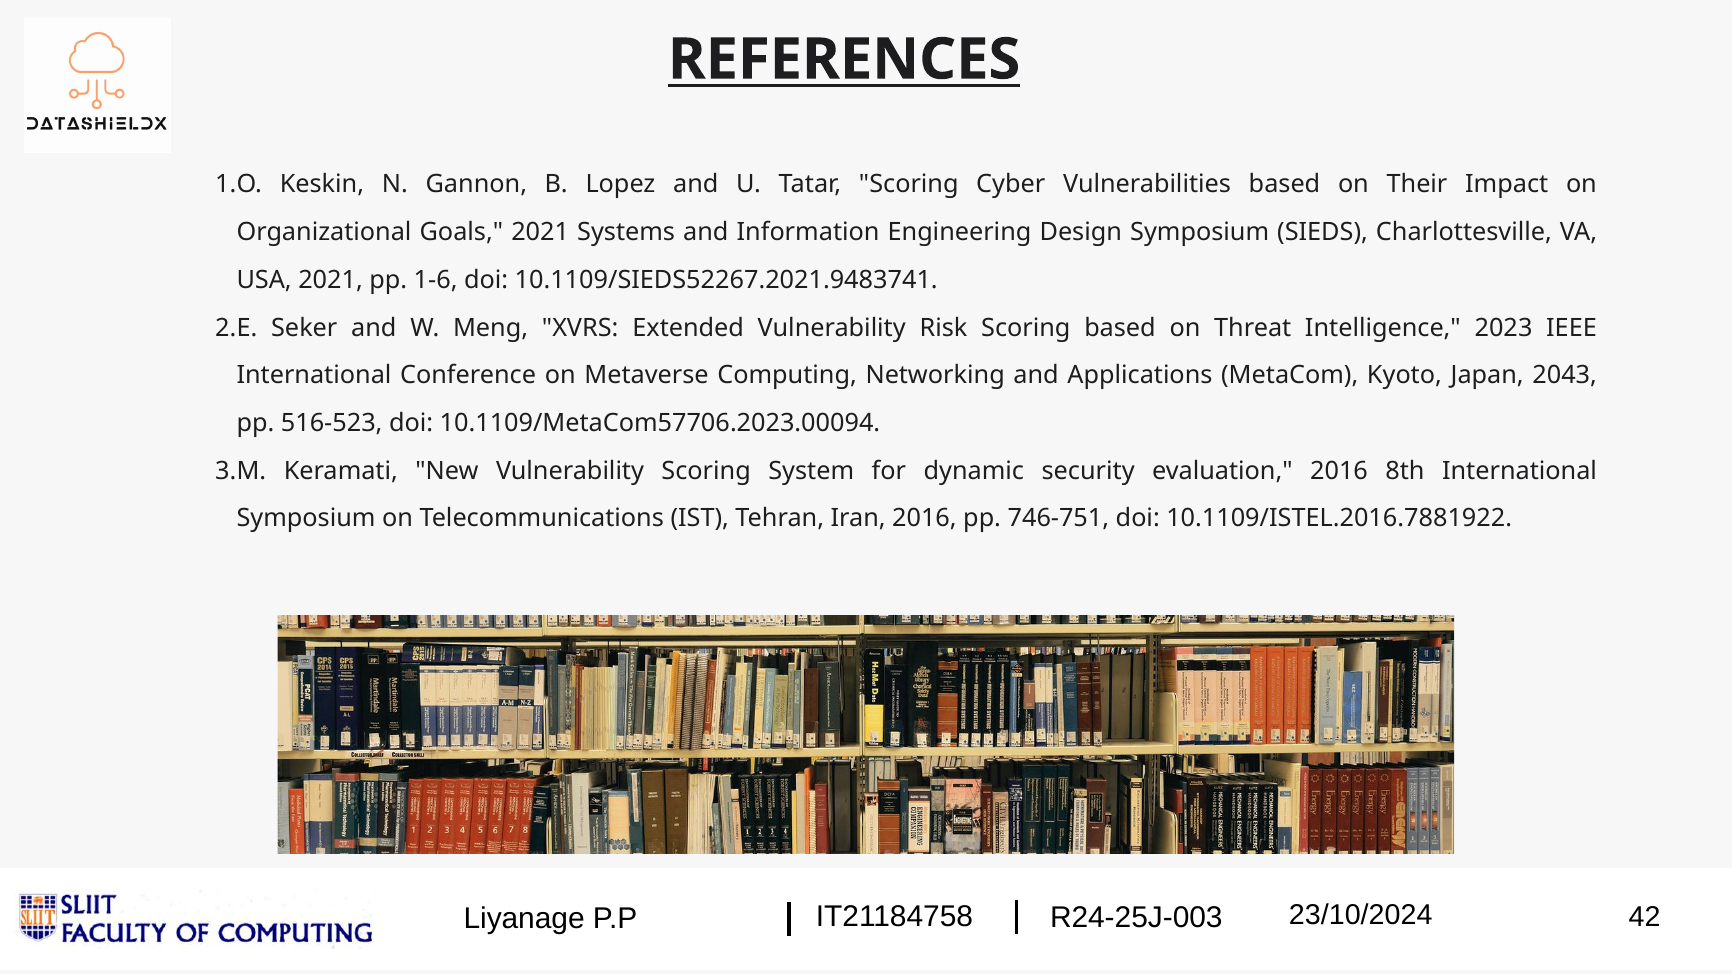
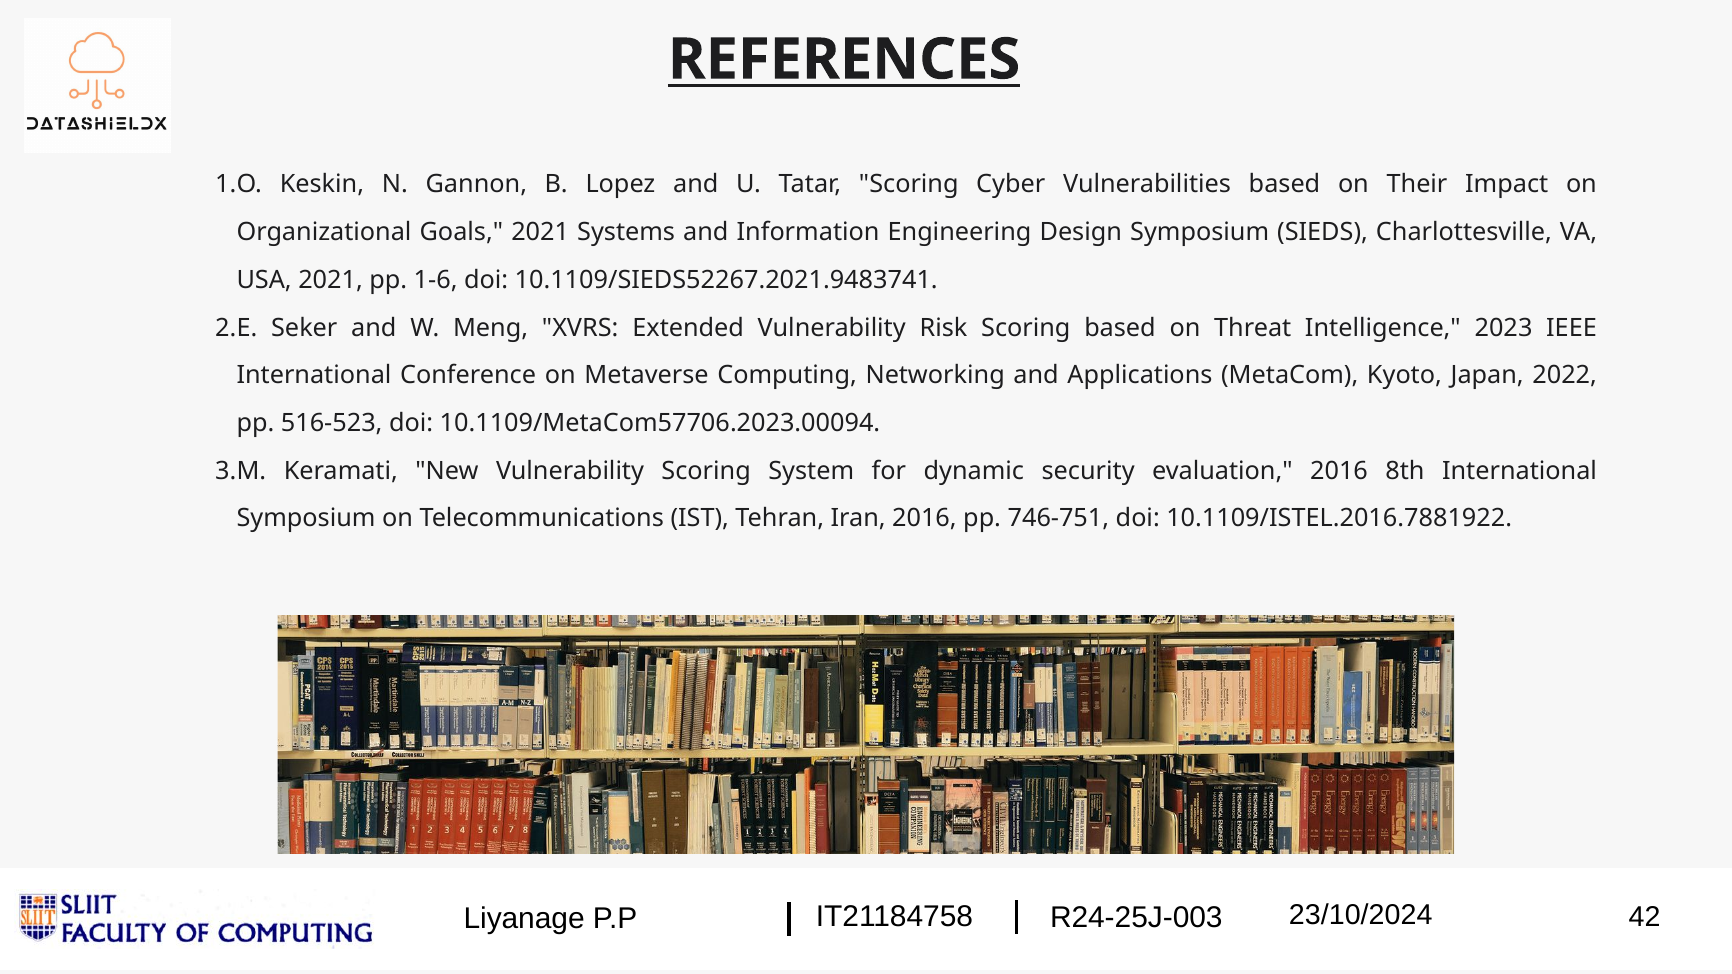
2043: 2043 -> 2022
